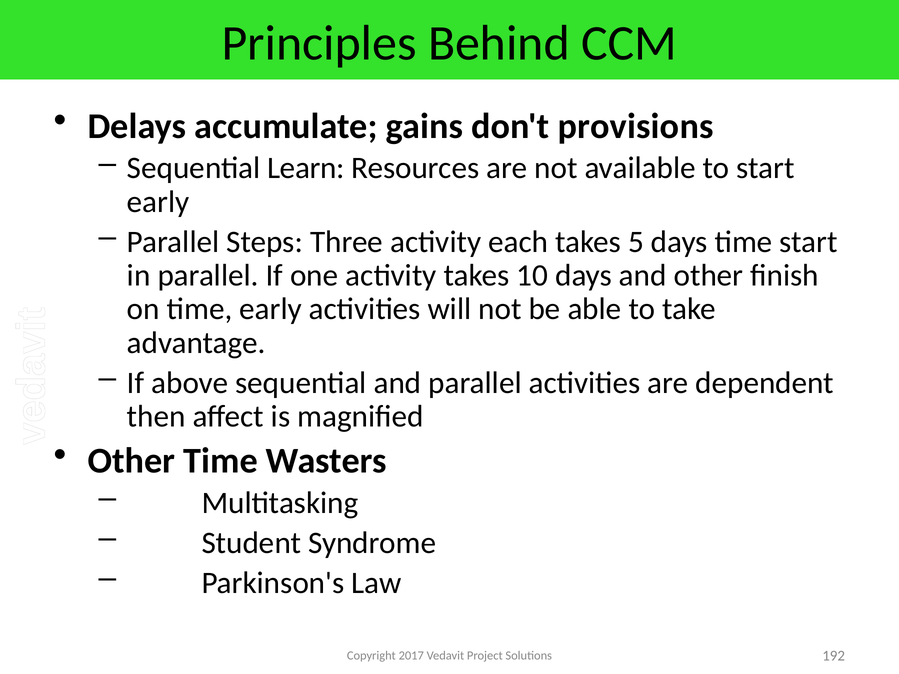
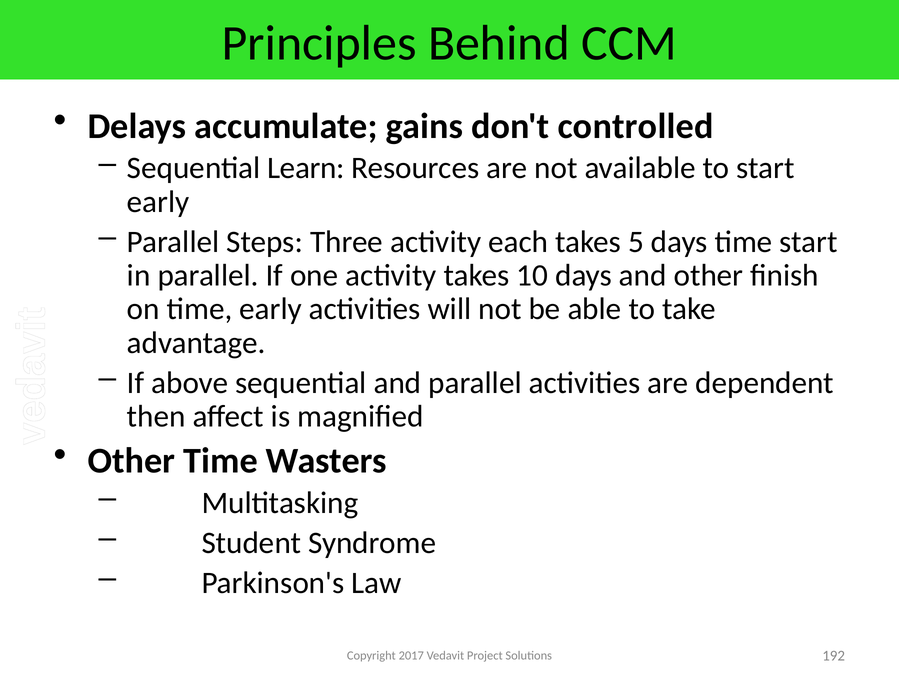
provisions: provisions -> controlled
